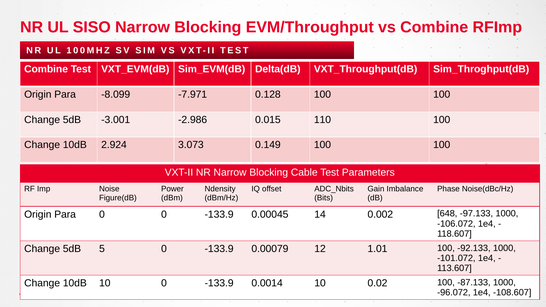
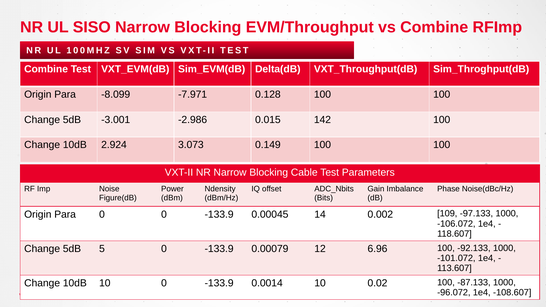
110: 110 -> 142
0.002 648: 648 -> 109
1.01: 1.01 -> 6.96
